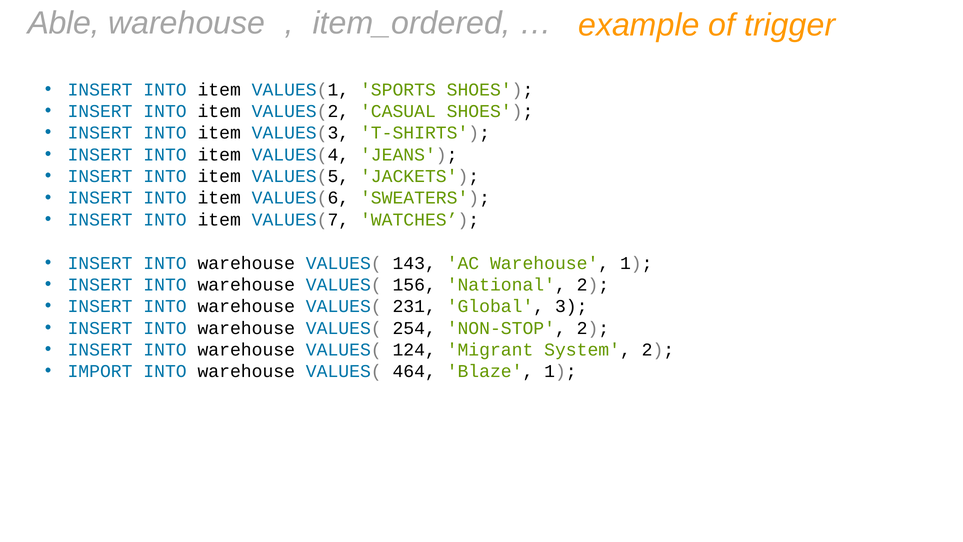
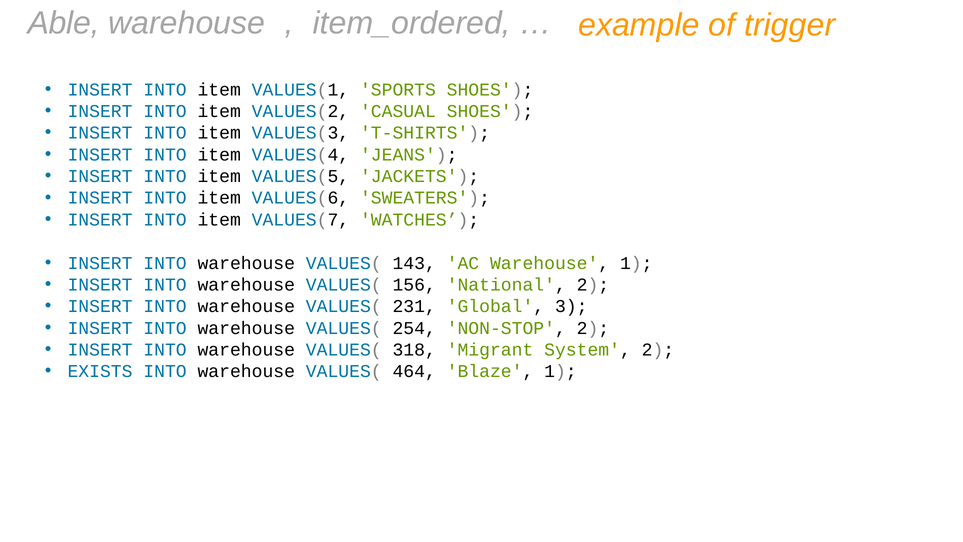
124: 124 -> 318
IMPORT: IMPORT -> EXISTS
